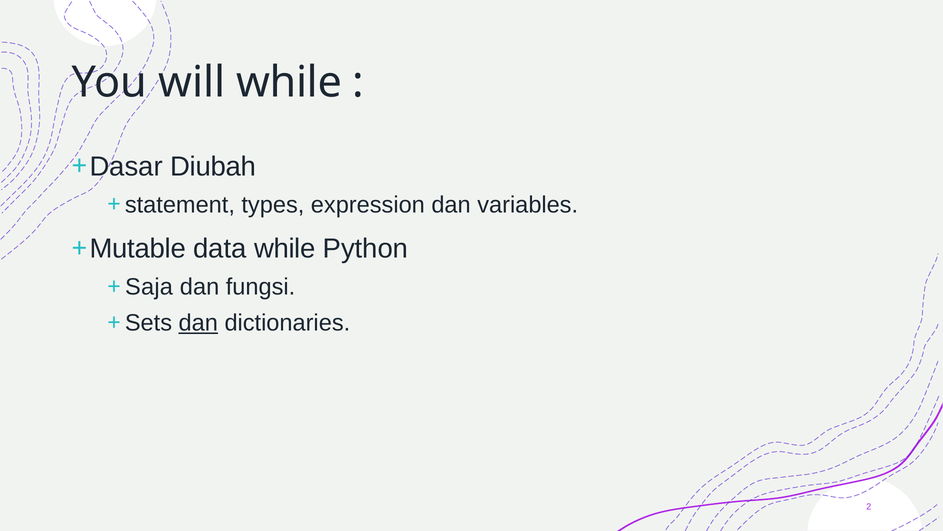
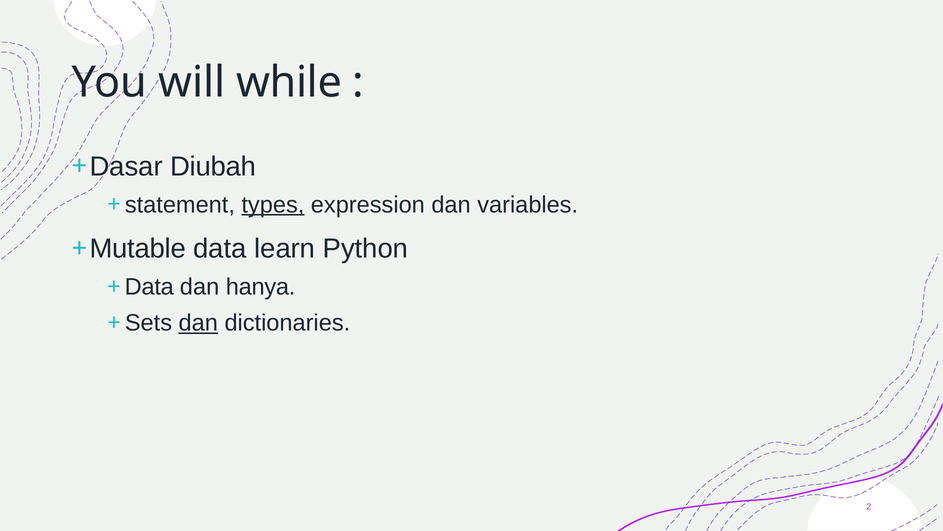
types underline: none -> present
data while: while -> learn
Saja at (149, 287): Saja -> Data
fungsi: fungsi -> hanya
